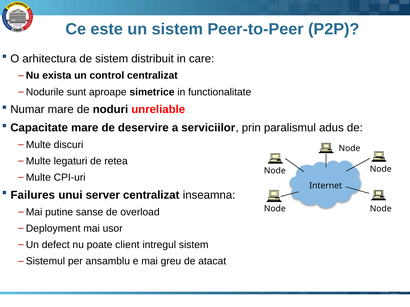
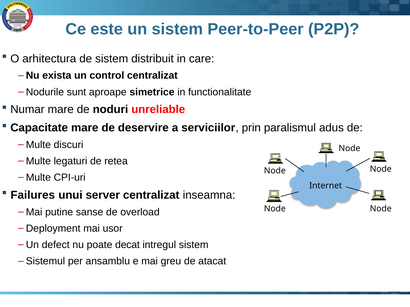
client: client -> decat
